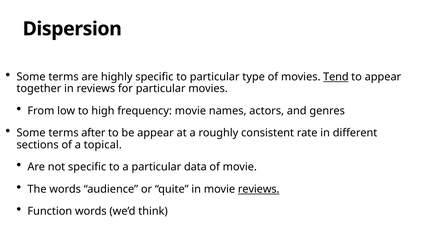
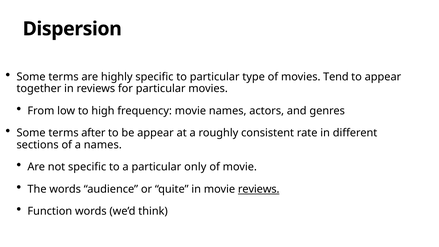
Tend underline: present -> none
a topical: topical -> names
data: data -> only
